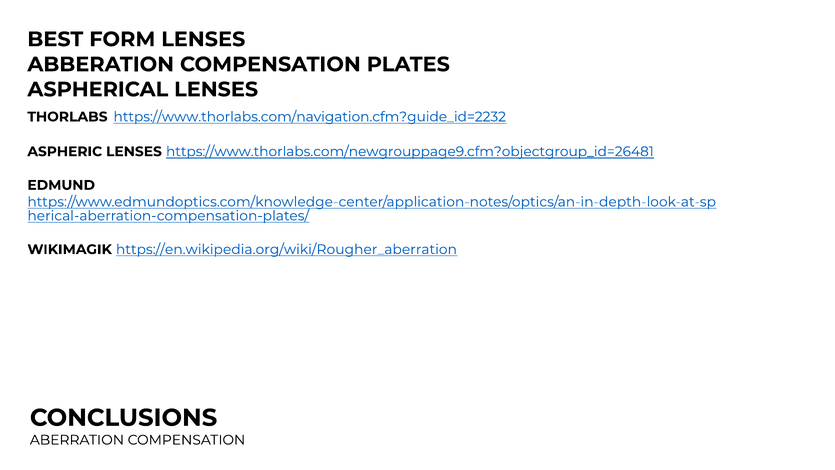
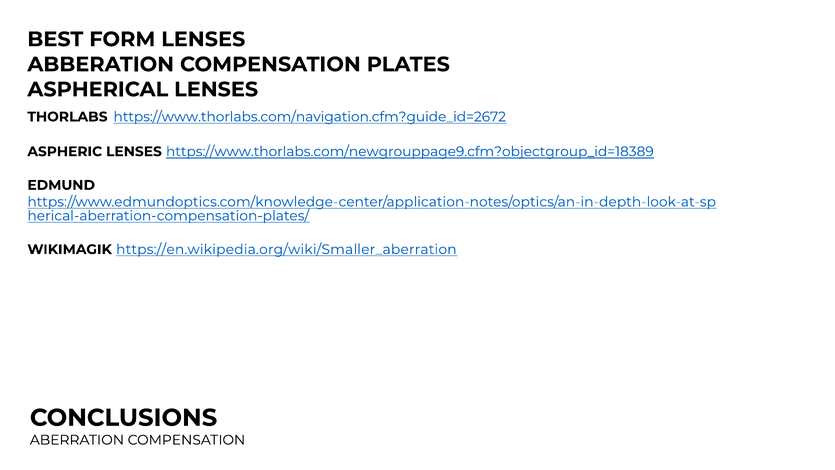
https://www.thorlabs.com/navigation.cfm?guide_id=2232: https://www.thorlabs.com/navigation.cfm?guide_id=2232 -> https://www.thorlabs.com/navigation.cfm?guide_id=2672
https://www.thorlabs.com/newgrouppage9.cfm?objectgroup_id=26481: https://www.thorlabs.com/newgrouppage9.cfm?objectgroup_id=26481 -> https://www.thorlabs.com/newgrouppage9.cfm?objectgroup_id=18389
https://en.wikipedia.org/wiki/Rougher_aberration: https://en.wikipedia.org/wiki/Rougher_aberration -> https://en.wikipedia.org/wiki/Smaller_aberration
